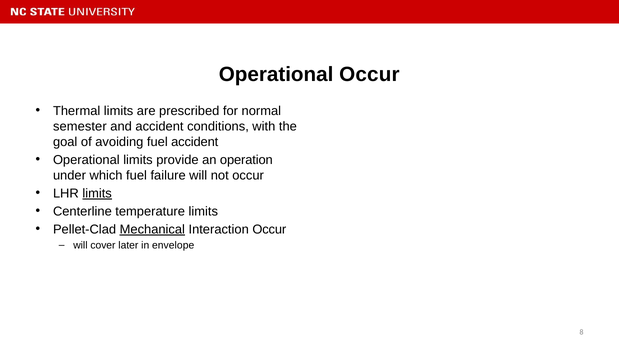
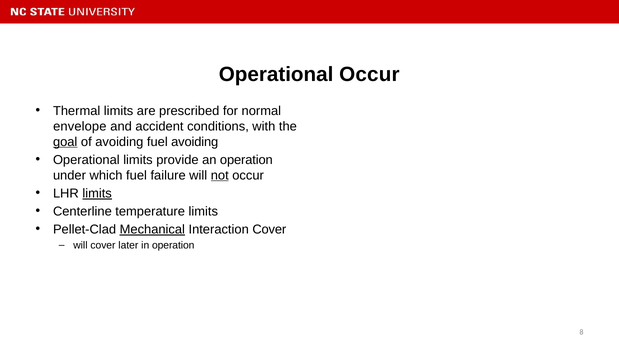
semester: semester -> envelope
goal underline: none -> present
fuel accident: accident -> avoiding
not underline: none -> present
Interaction Occur: Occur -> Cover
in envelope: envelope -> operation
